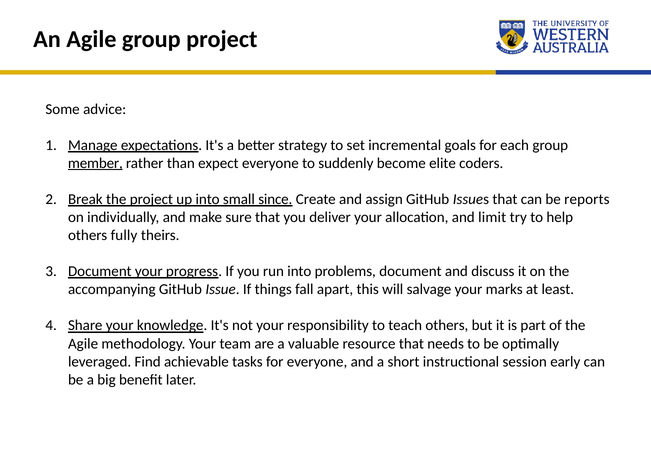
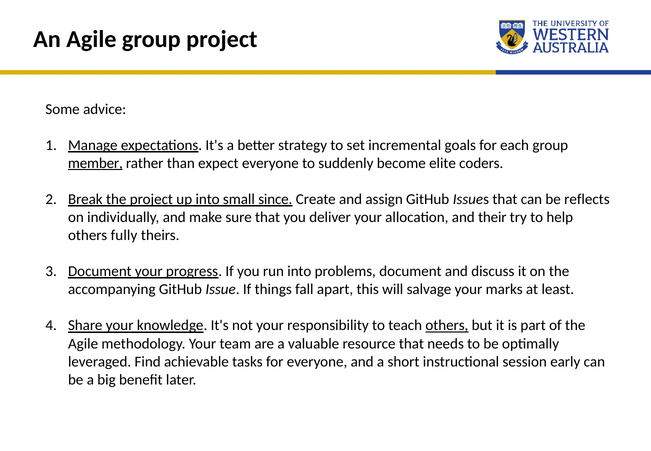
reports: reports -> reflects
limit: limit -> their
others at (447, 325) underline: none -> present
